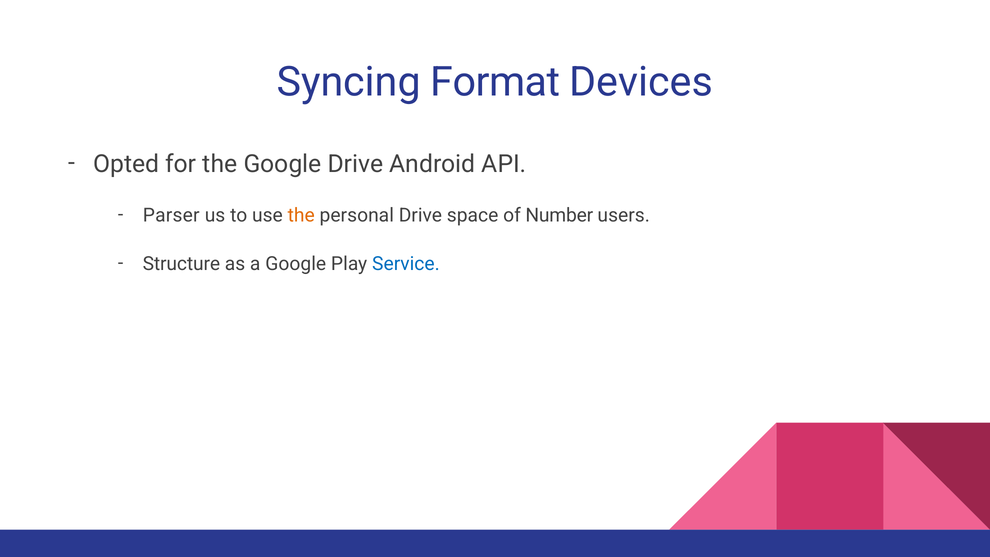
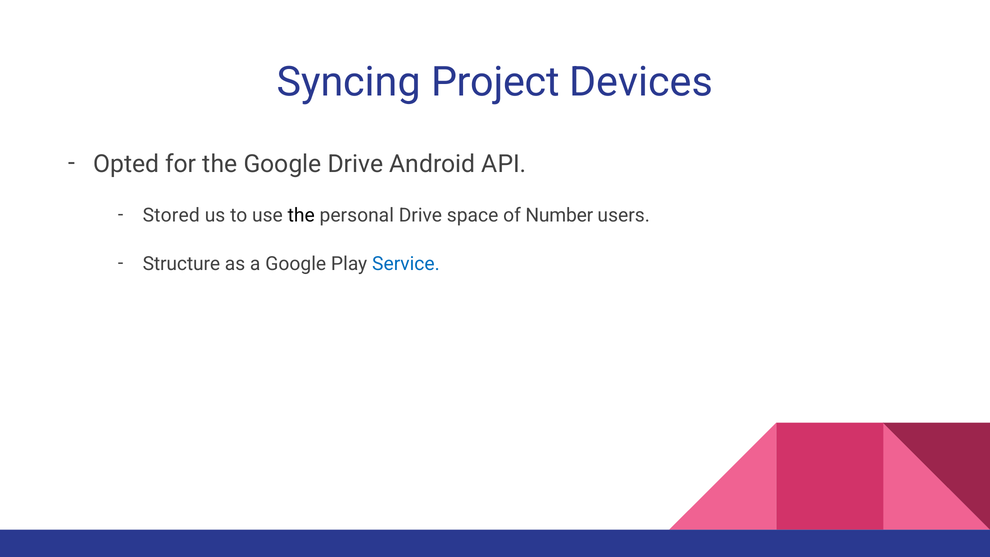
Format: Format -> Project
Parser: Parser -> Stored
the at (301, 215) colour: orange -> black
